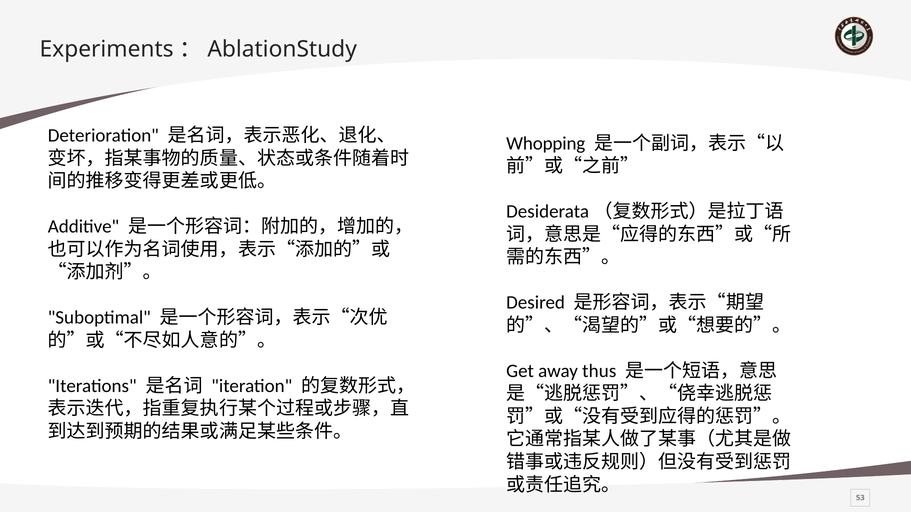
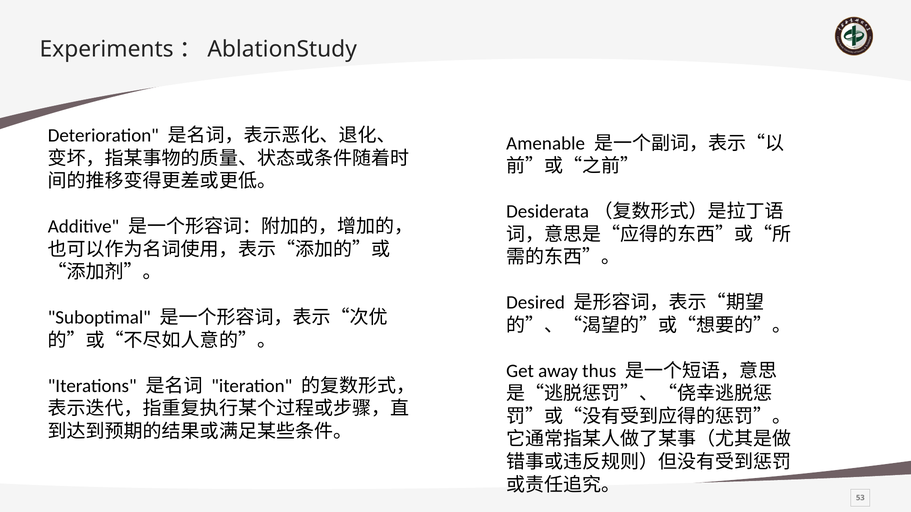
Whopping: Whopping -> Amenable
